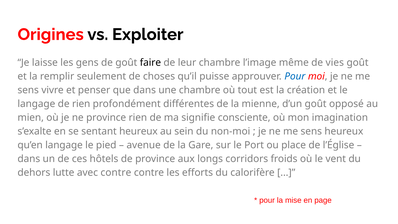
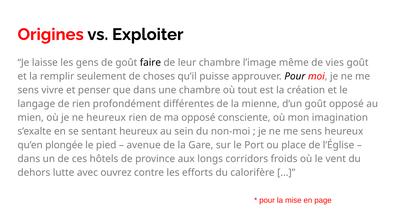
Pour at (295, 76) colour: blue -> black
ne province: province -> heureux
ma signifie: signifie -> opposé
qu’en langage: langage -> plongée
avec contre: contre -> ouvrez
